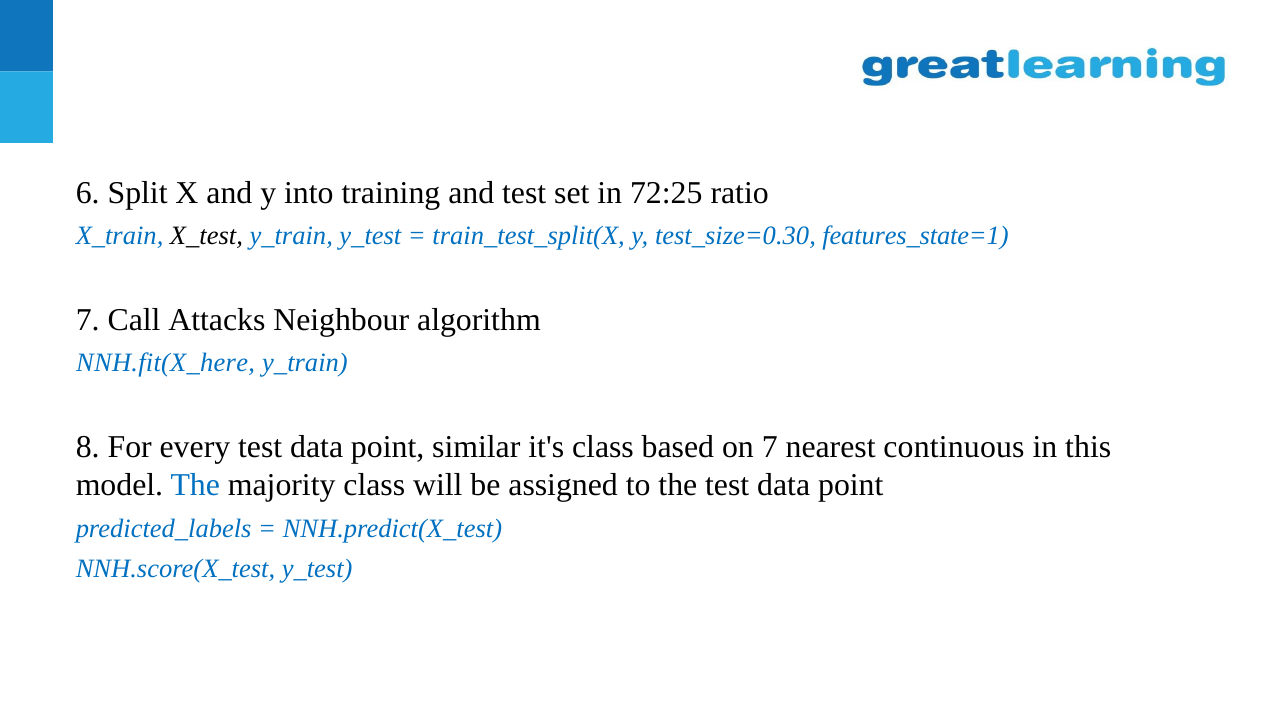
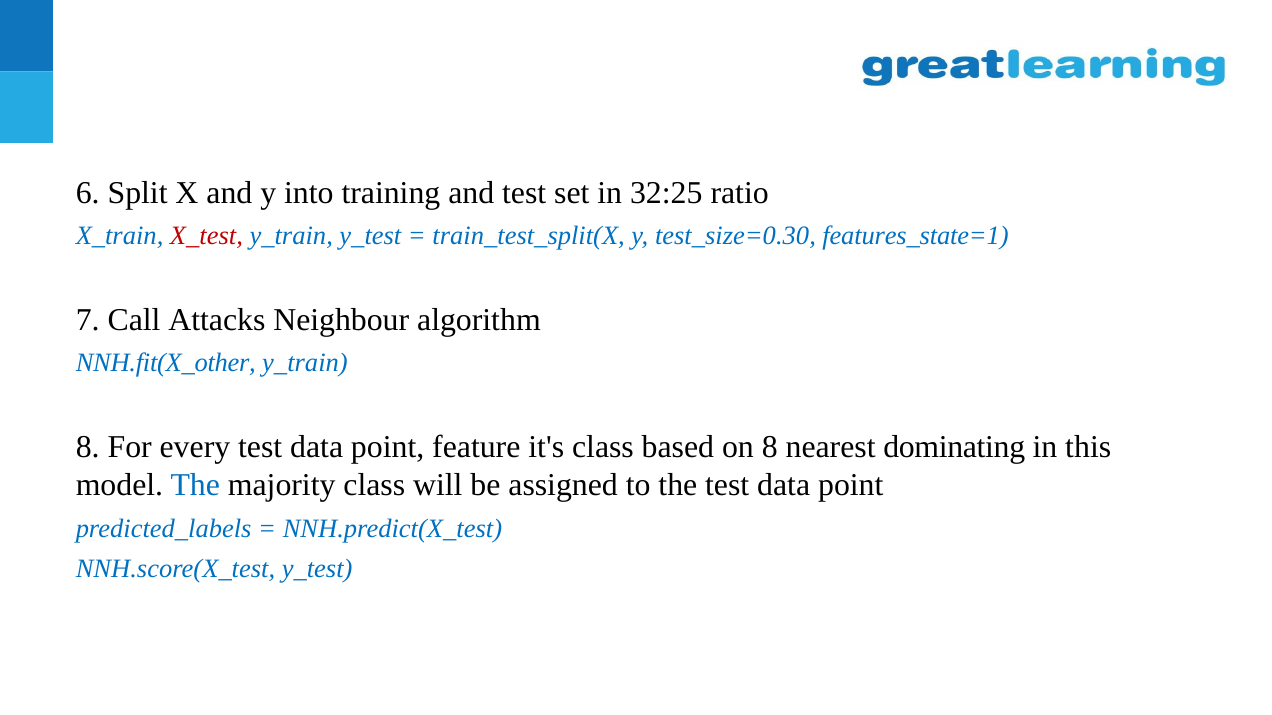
72:25: 72:25 -> 32:25
X_test colour: black -> red
NNH.fit(X_here: NNH.fit(X_here -> NNH.fit(X_other
similar: similar -> feature
on 7: 7 -> 8
continuous: continuous -> dominating
